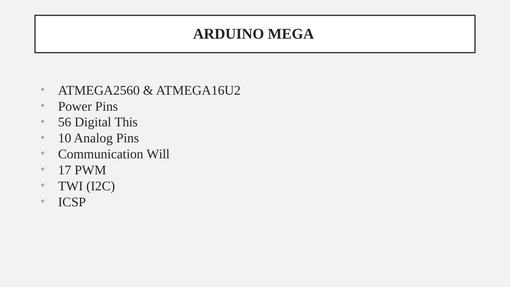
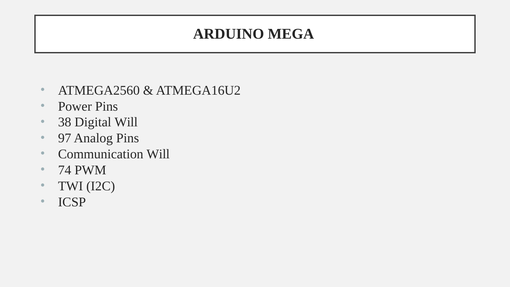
56: 56 -> 38
Digital This: This -> Will
10: 10 -> 97
17: 17 -> 74
